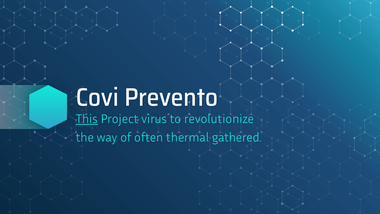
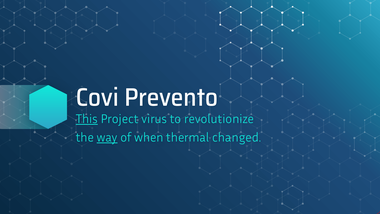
way underline: none -> present
often: often -> when
gathered: gathered -> changed
